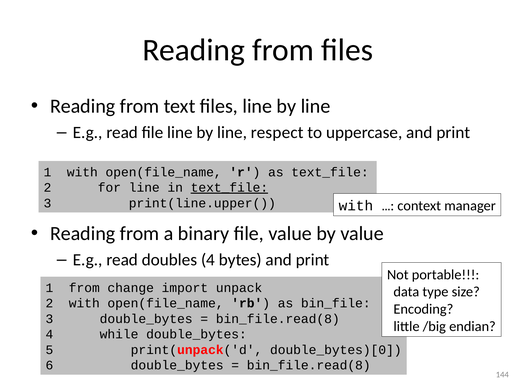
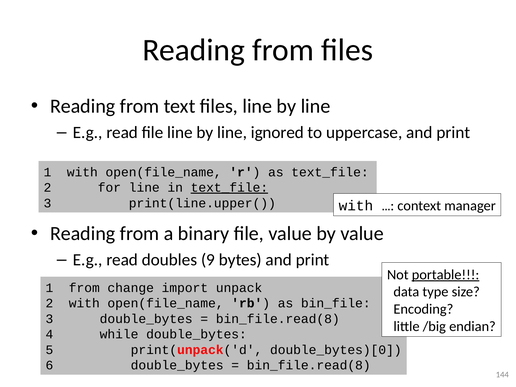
respect: respect -> ignored
doubles 4: 4 -> 9
portable underline: none -> present
